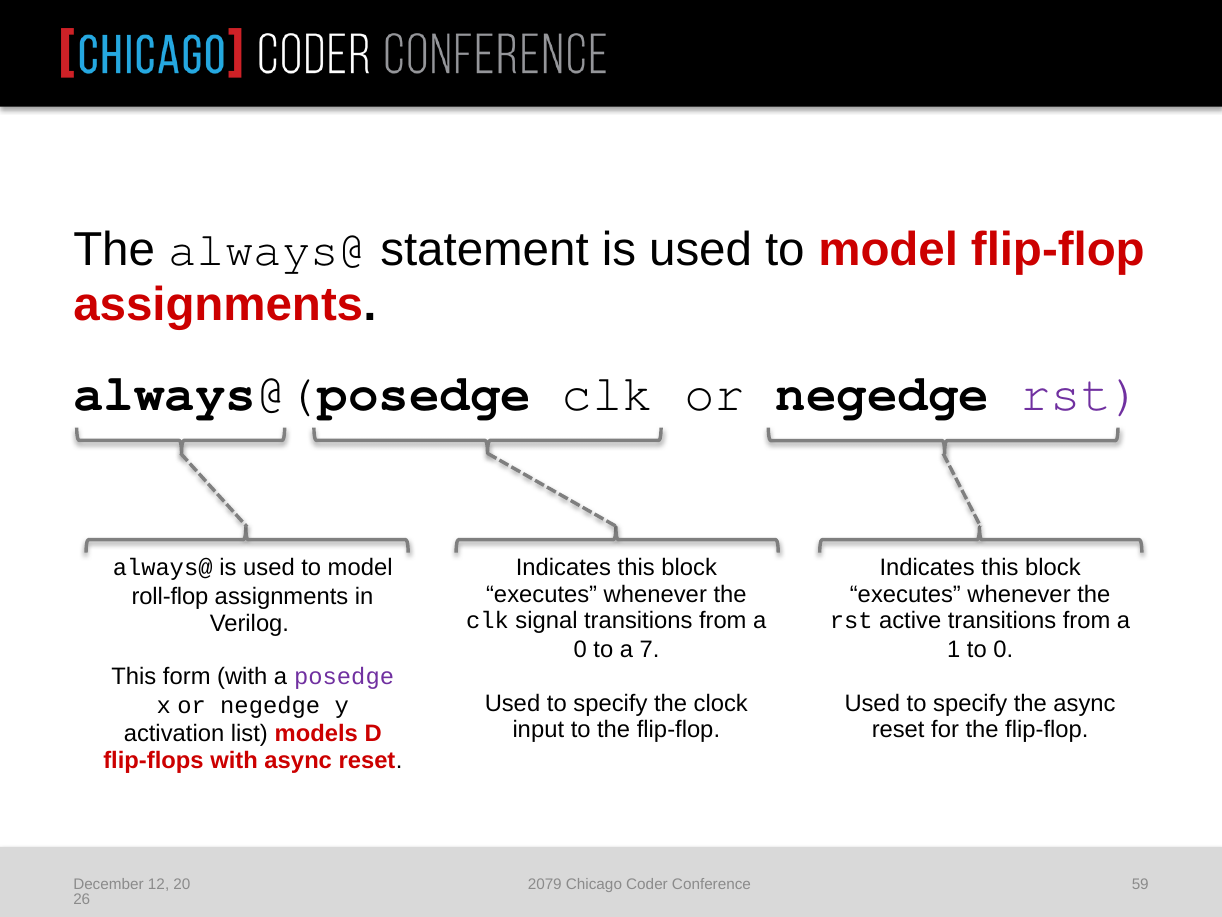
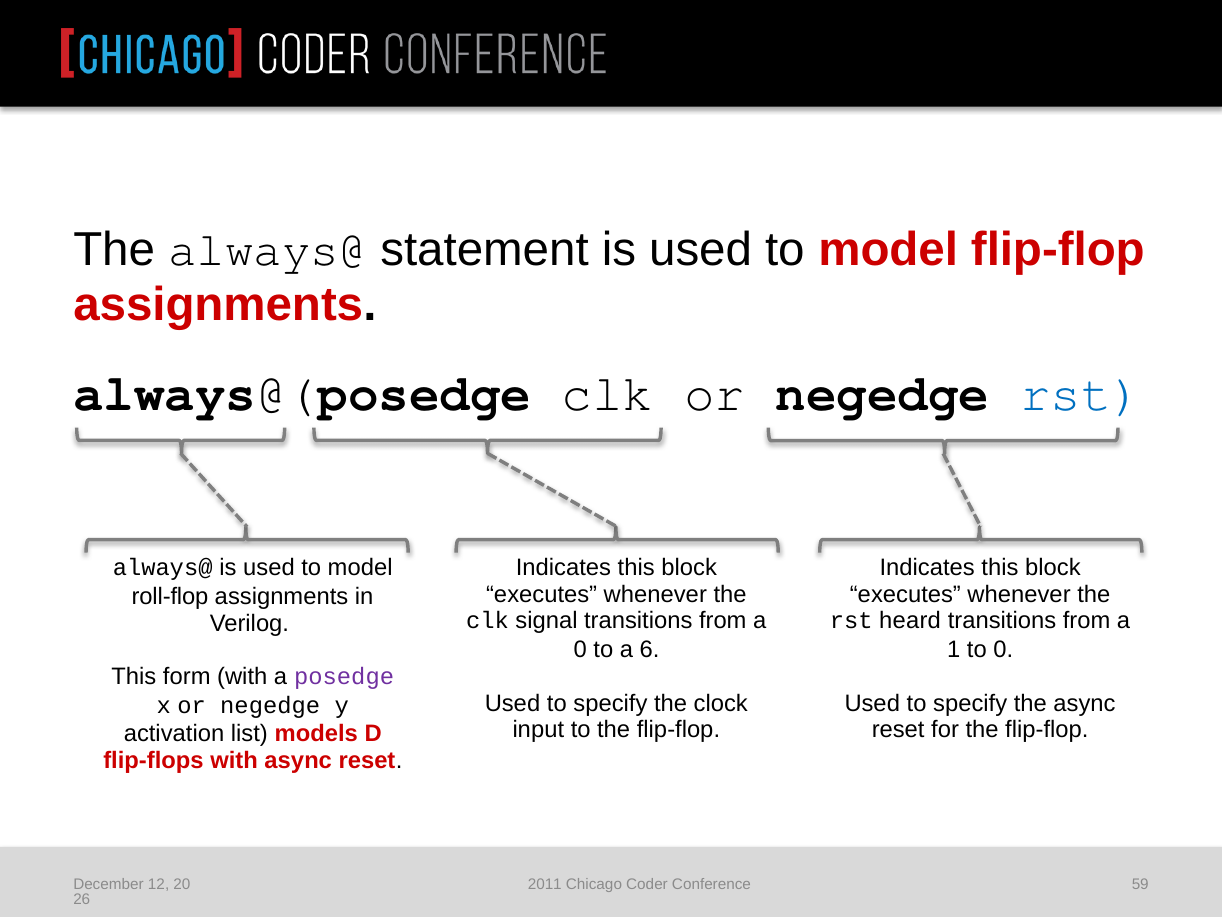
rst at (1081, 393) colour: purple -> blue
active: active -> heard
7: 7 -> 6
2079: 2079 -> 2011
